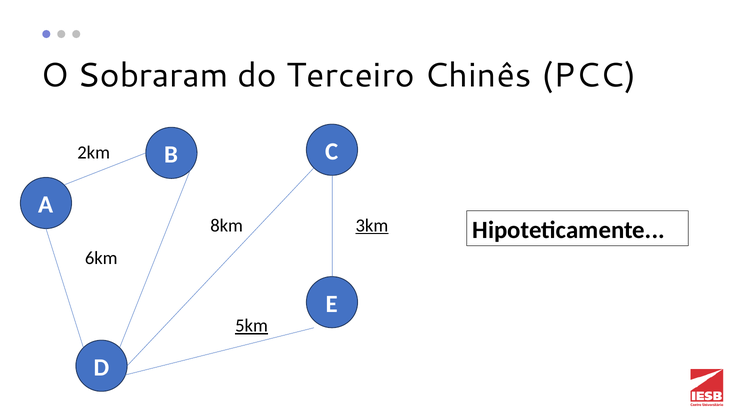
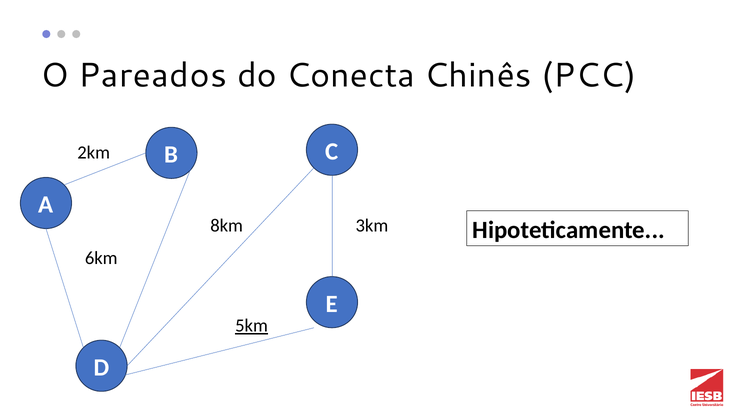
Sobraram: Sobraram -> Pareados
Terceiro: Terceiro -> Conecta
3km underline: present -> none
